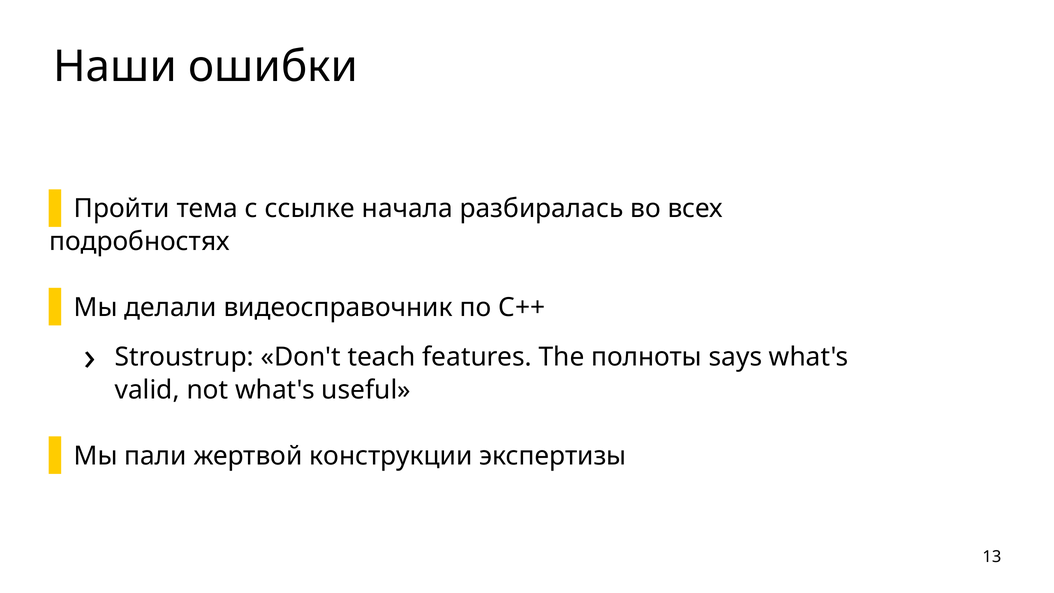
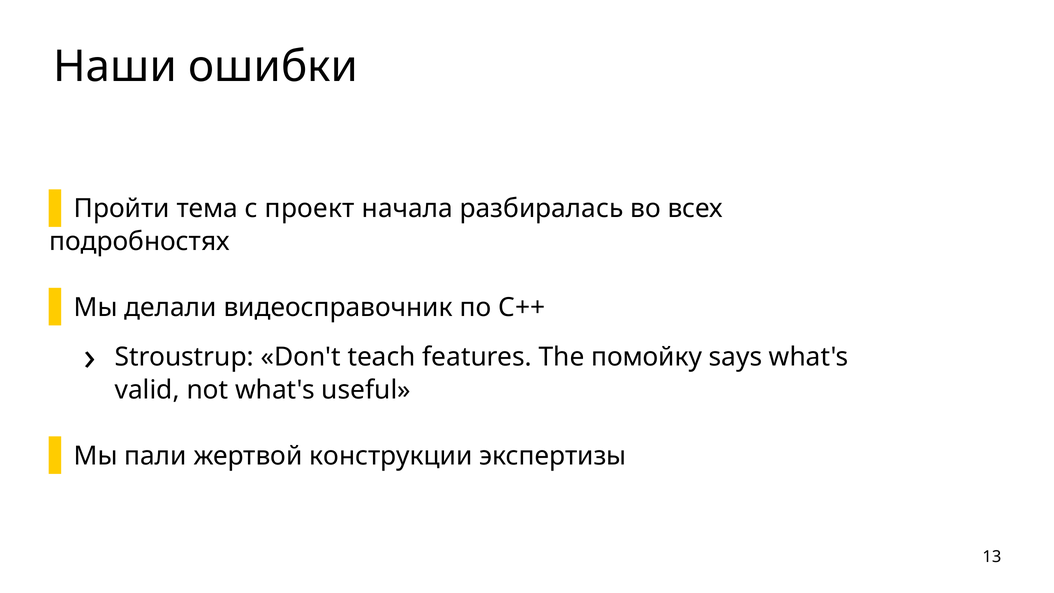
ссылке: ссылке -> проект
полноты: полноты -> помойку
